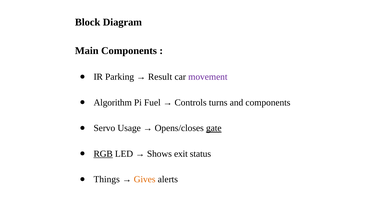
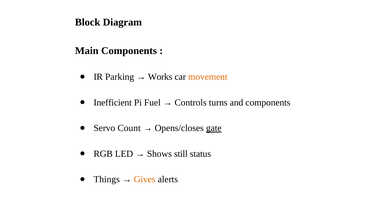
Result: Result -> Works
movement colour: purple -> orange
Algorithm: Algorithm -> Inefficient
Usage: Usage -> Count
RGB underline: present -> none
exit: exit -> still
